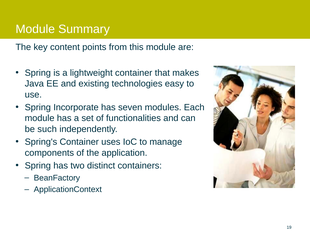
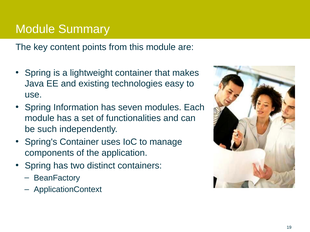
Incorporate: Incorporate -> Information
